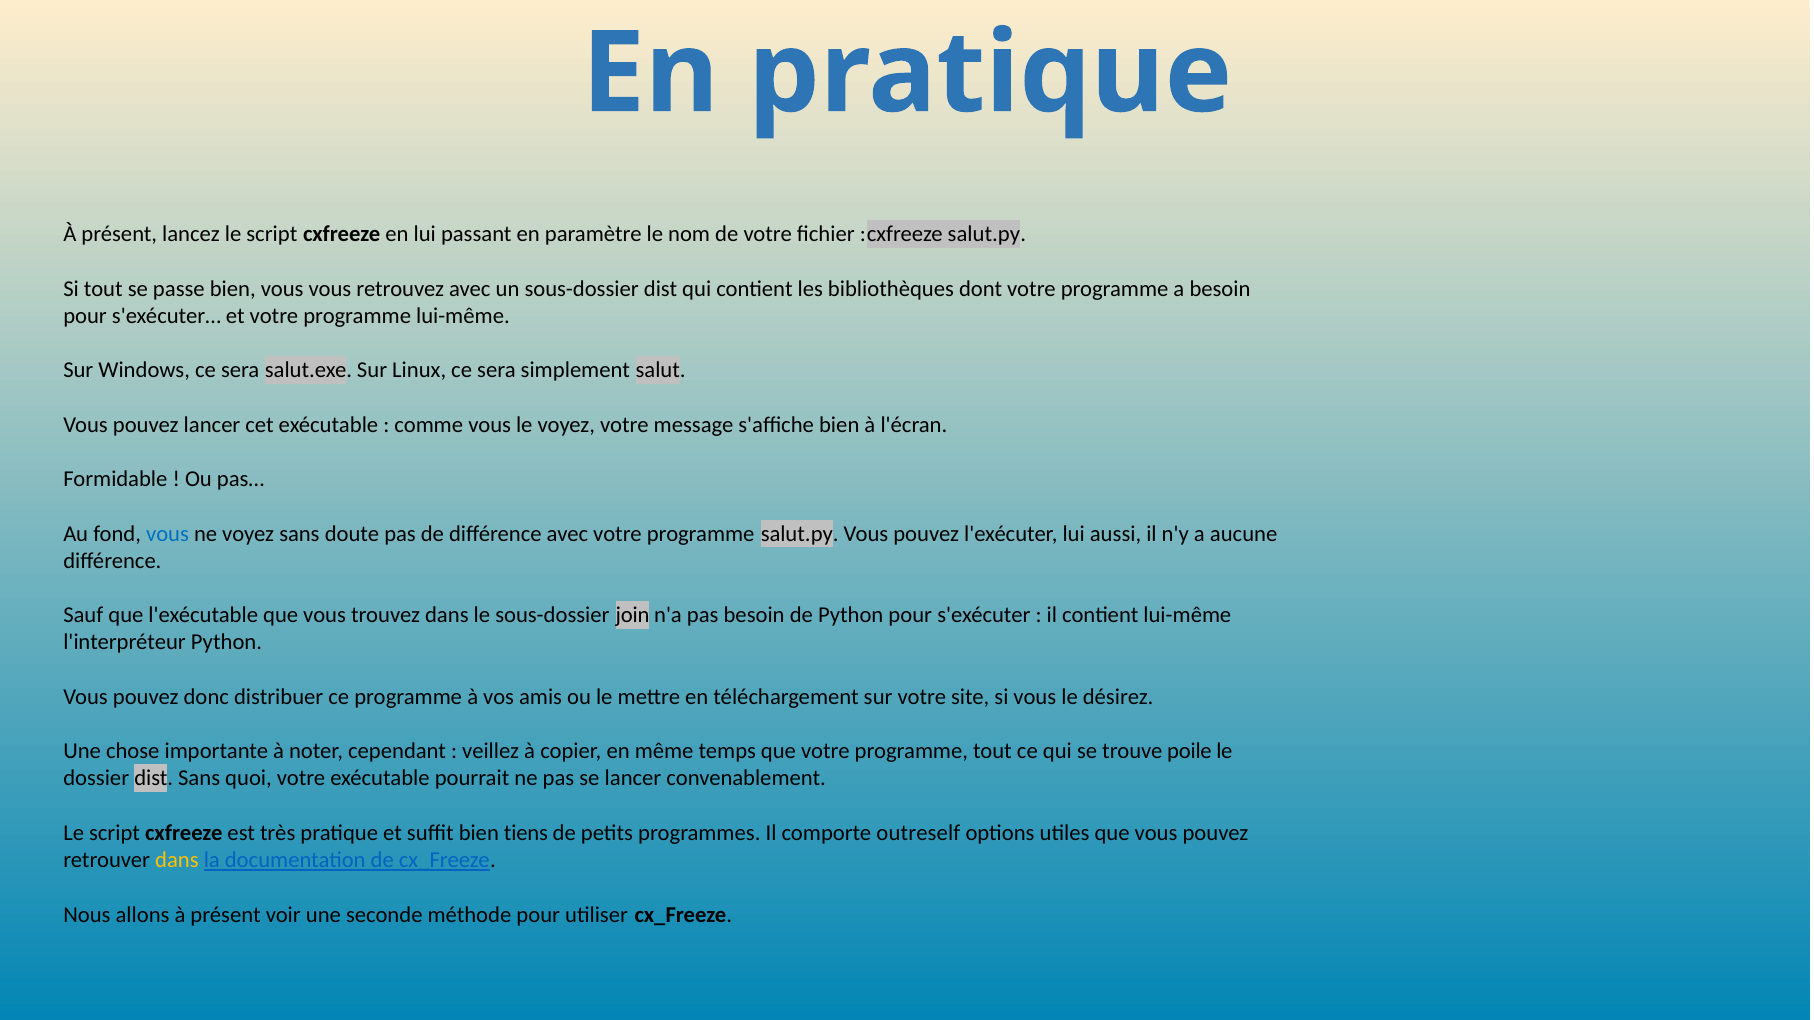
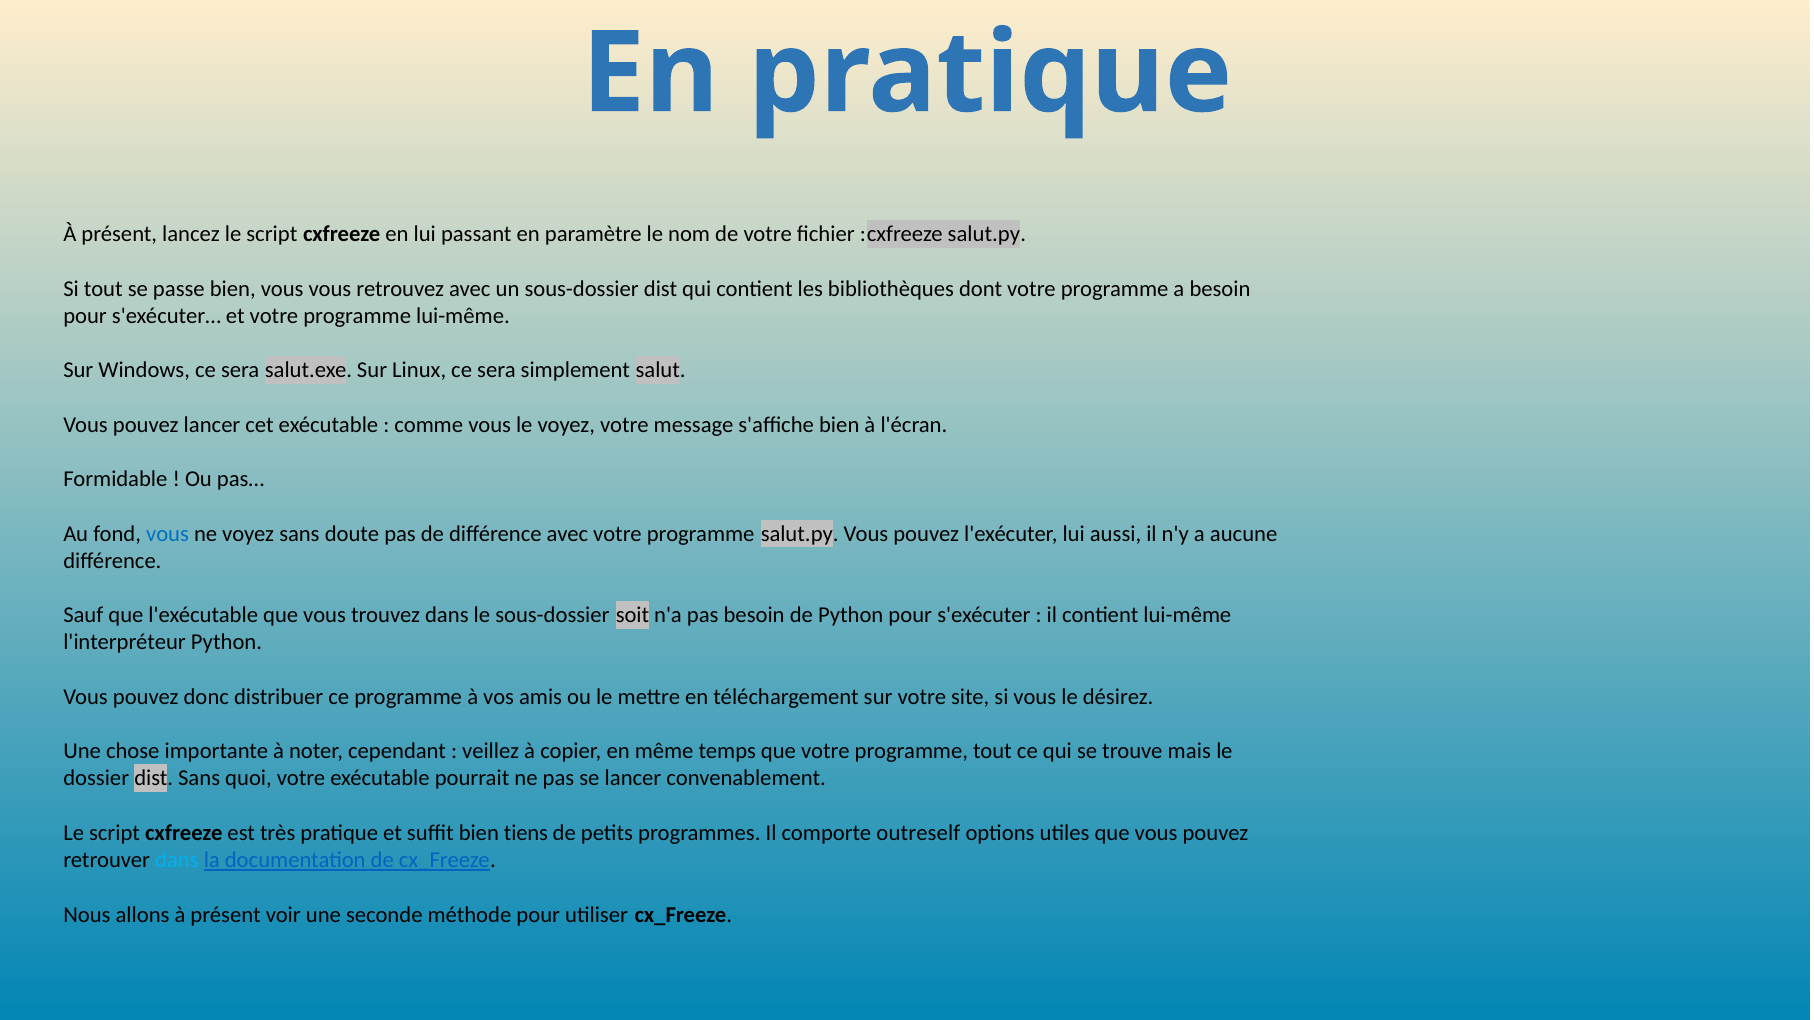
join: join -> soit
poile: poile -> mais
dans at (177, 860) colour: yellow -> light blue
